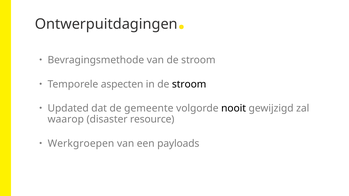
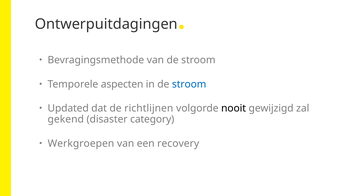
stroom at (189, 84) colour: black -> blue
gemeente: gemeente -> richtlijnen
waarop: waarop -> gekend
resource: resource -> category
payloads: payloads -> recovery
